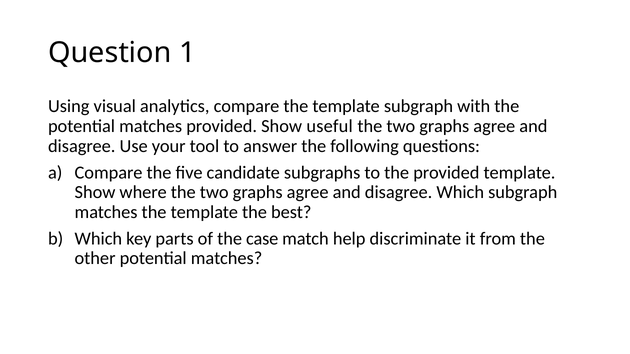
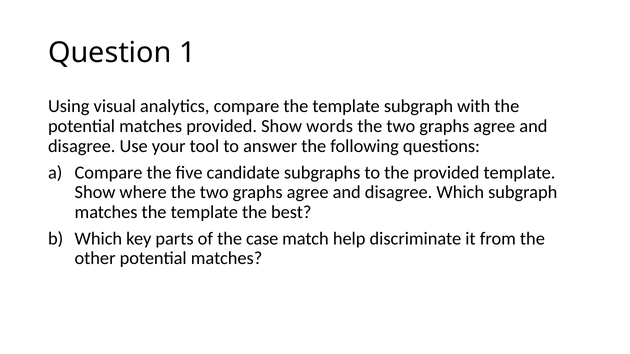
useful: useful -> words
